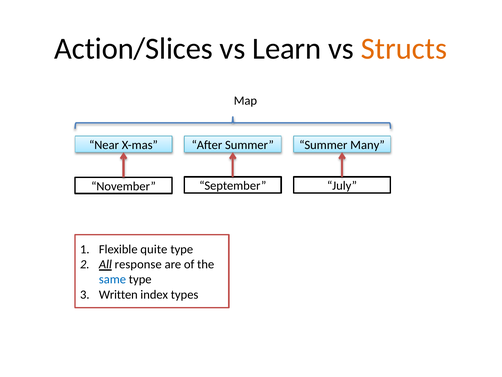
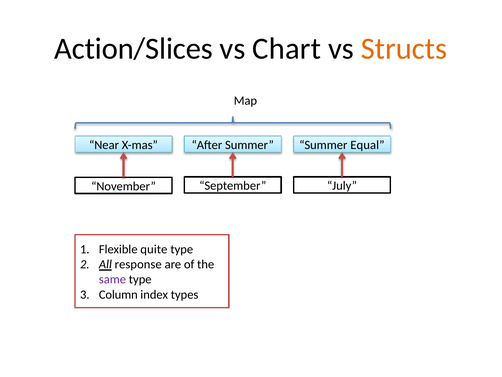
Learn: Learn -> Chart
Many: Many -> Equal
same colour: blue -> purple
Written: Written -> Column
